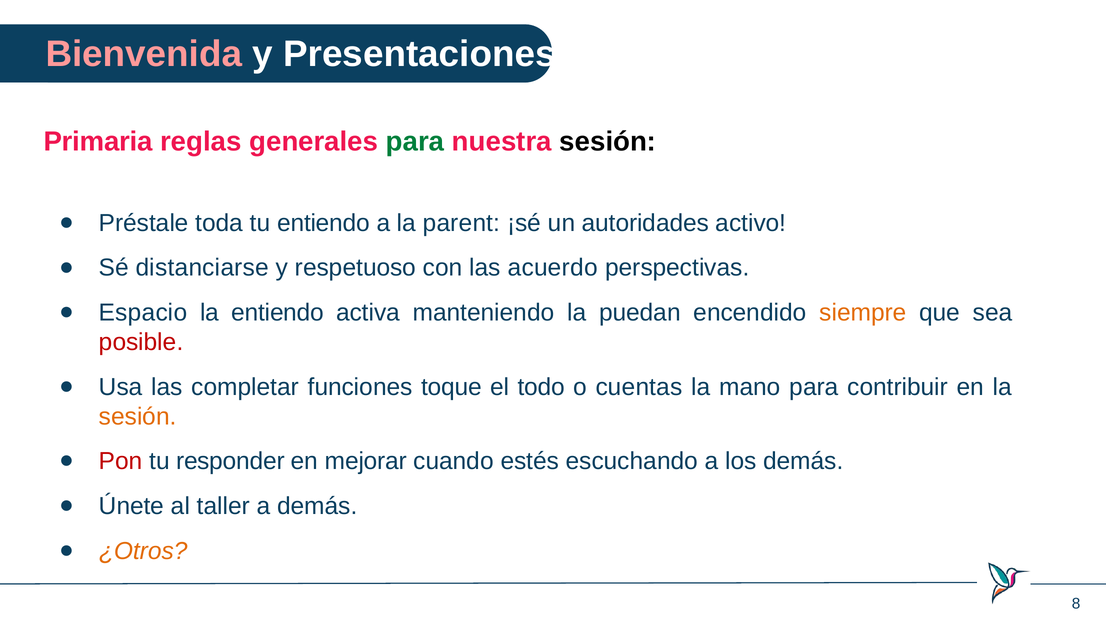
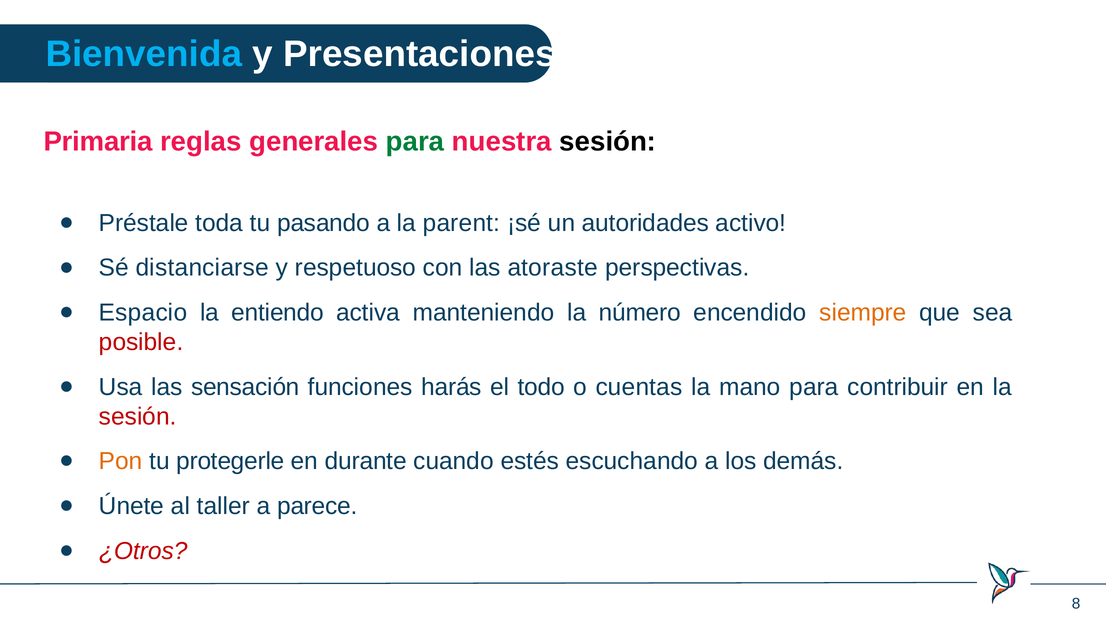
Bienvenida colour: pink -> light blue
tu entiendo: entiendo -> pasando
acuerdo: acuerdo -> atoraste
puedan: puedan -> número
completar: completar -> sensación
toque: toque -> harás
sesión at (138, 417) colour: orange -> red
Pon colour: red -> orange
responder: responder -> protegerle
mejorar: mejorar -> durante
a demás: demás -> parece
¿Otros colour: orange -> red
